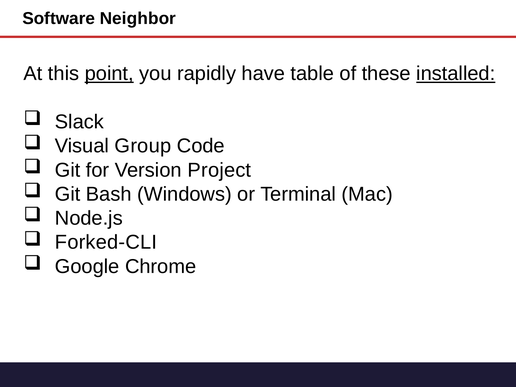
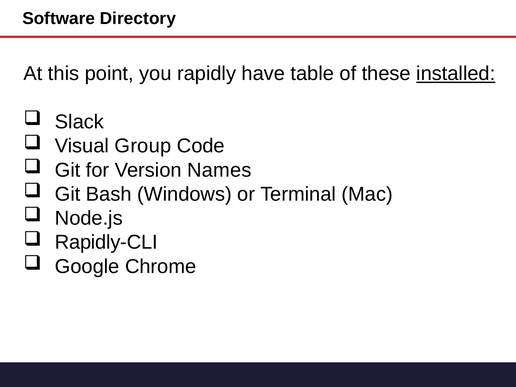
Neighbor: Neighbor -> Directory
point underline: present -> none
Project: Project -> Names
Forked-CLI: Forked-CLI -> Rapidly-CLI
